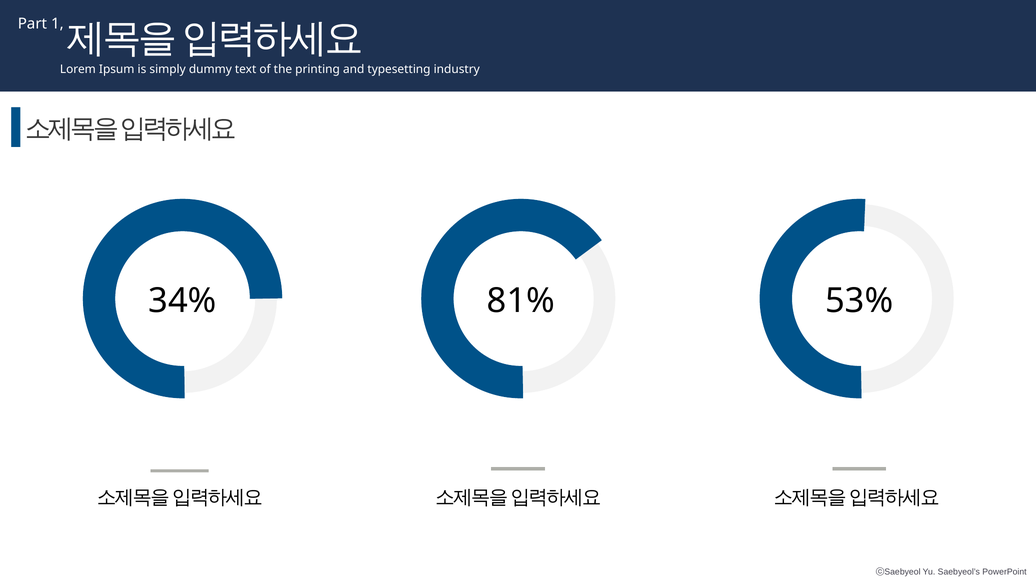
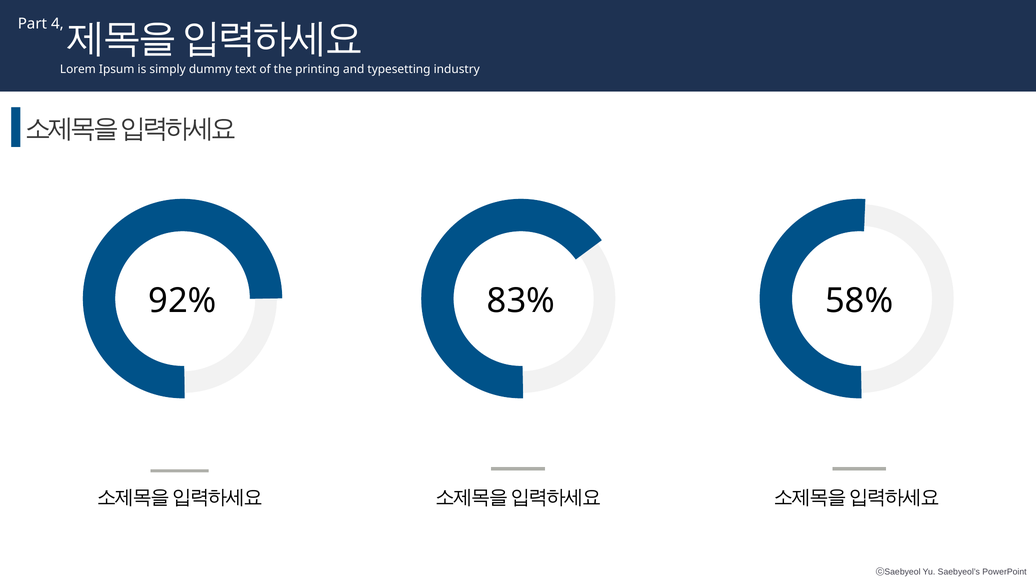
1: 1 -> 4
34%: 34% -> 92%
81%: 81% -> 83%
53%: 53% -> 58%
